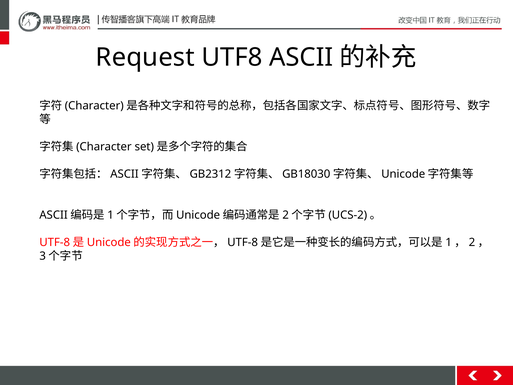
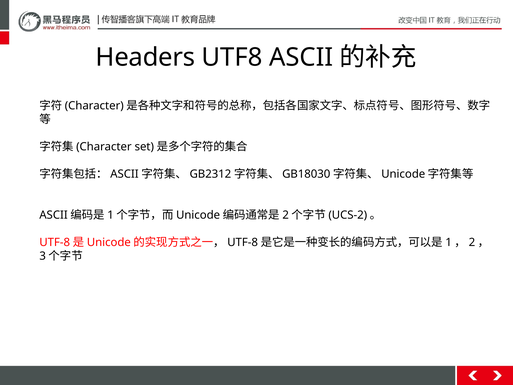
Request: Request -> Headers
